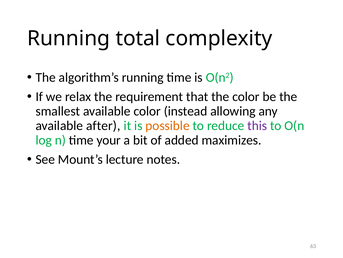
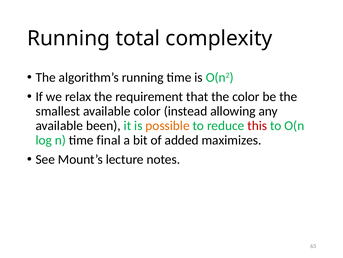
after: after -> been
this colour: purple -> red
your: your -> final
